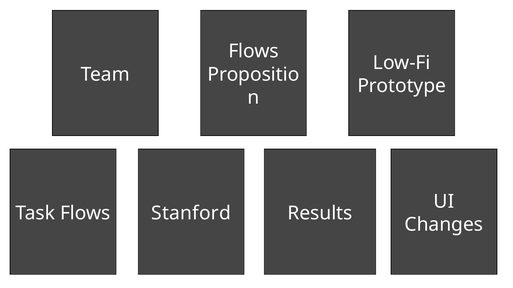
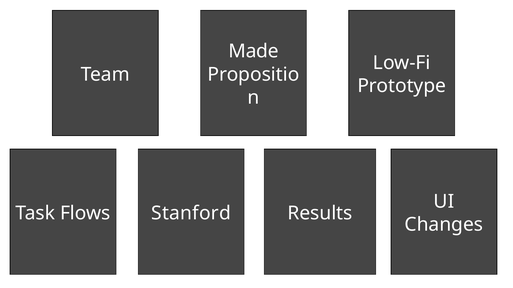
Flows at (254, 51): Flows -> Made
